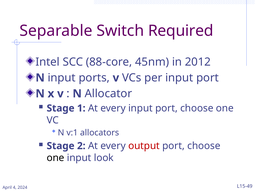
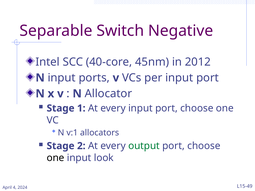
Required: Required -> Negative
88-core: 88-core -> 40-core
output colour: red -> green
